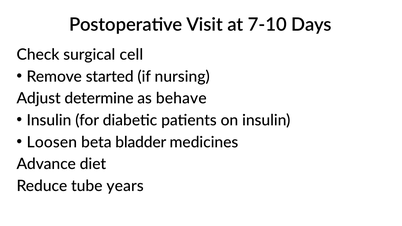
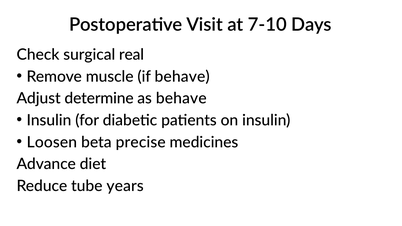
cell: cell -> real
started: started -> muscle
if nursing: nursing -> behave
bladder: bladder -> precise
